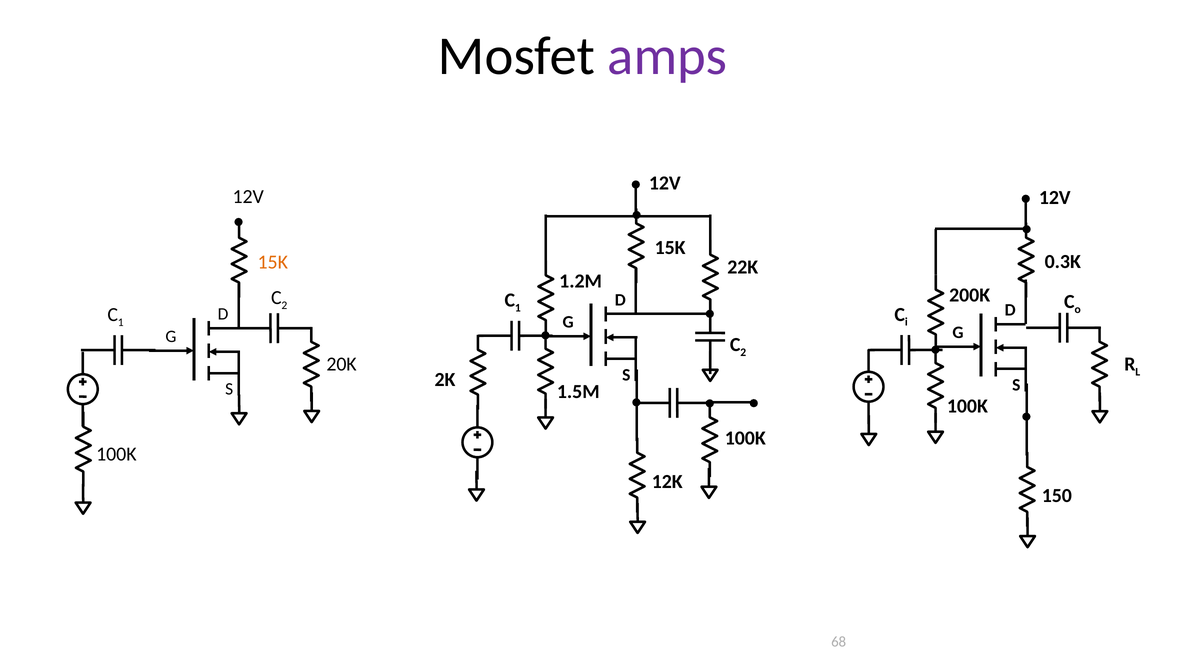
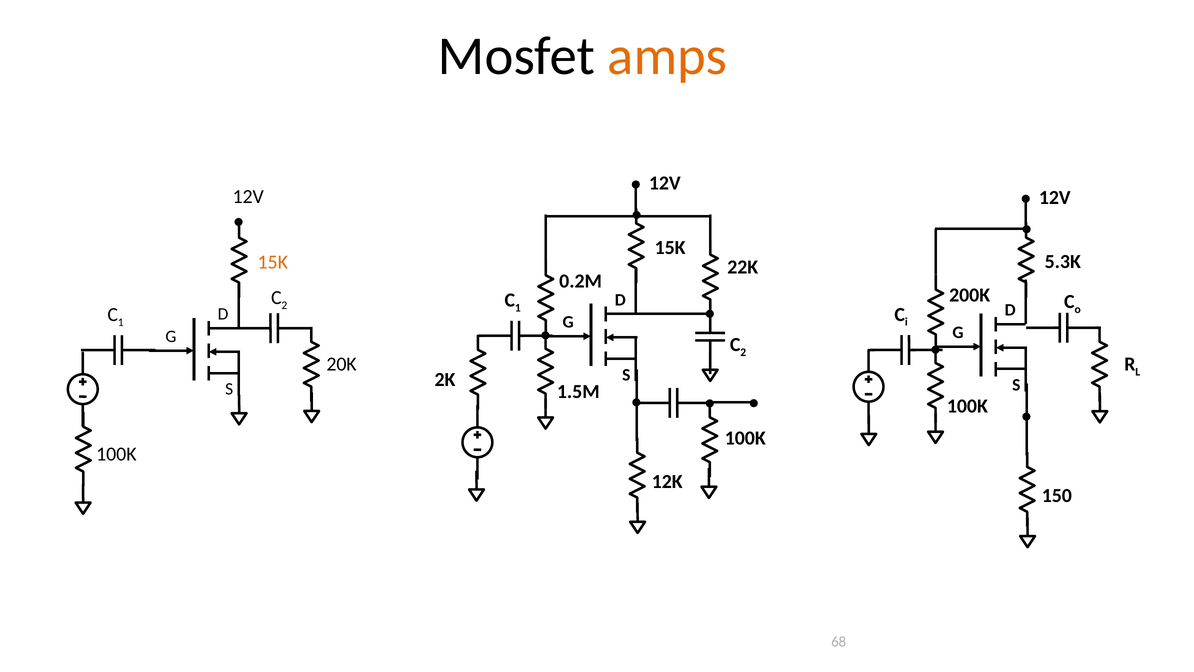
amps colour: purple -> orange
0.3K: 0.3K -> 5.3K
1.2M: 1.2M -> 0.2M
